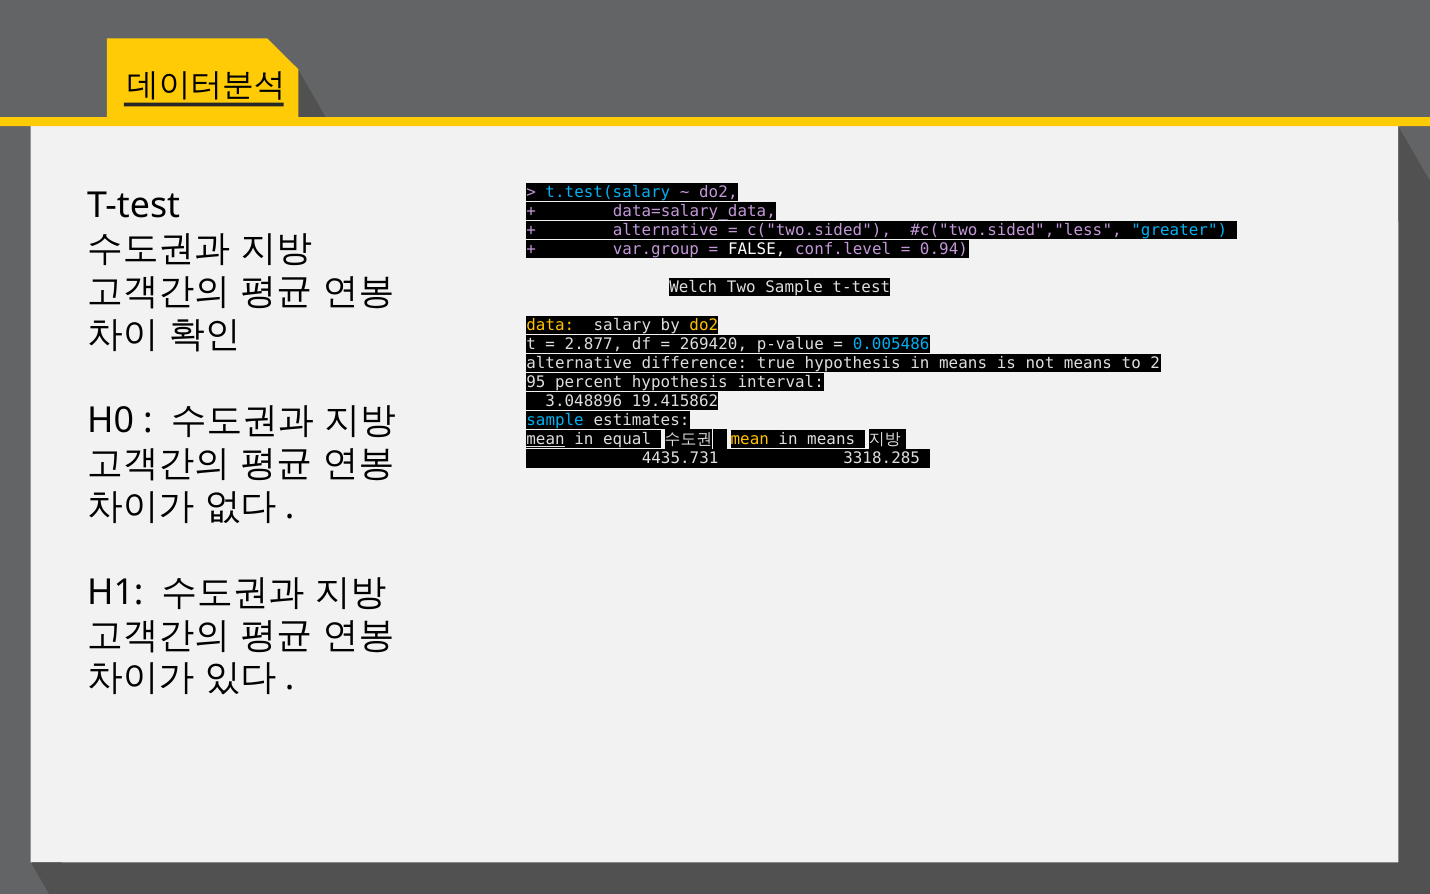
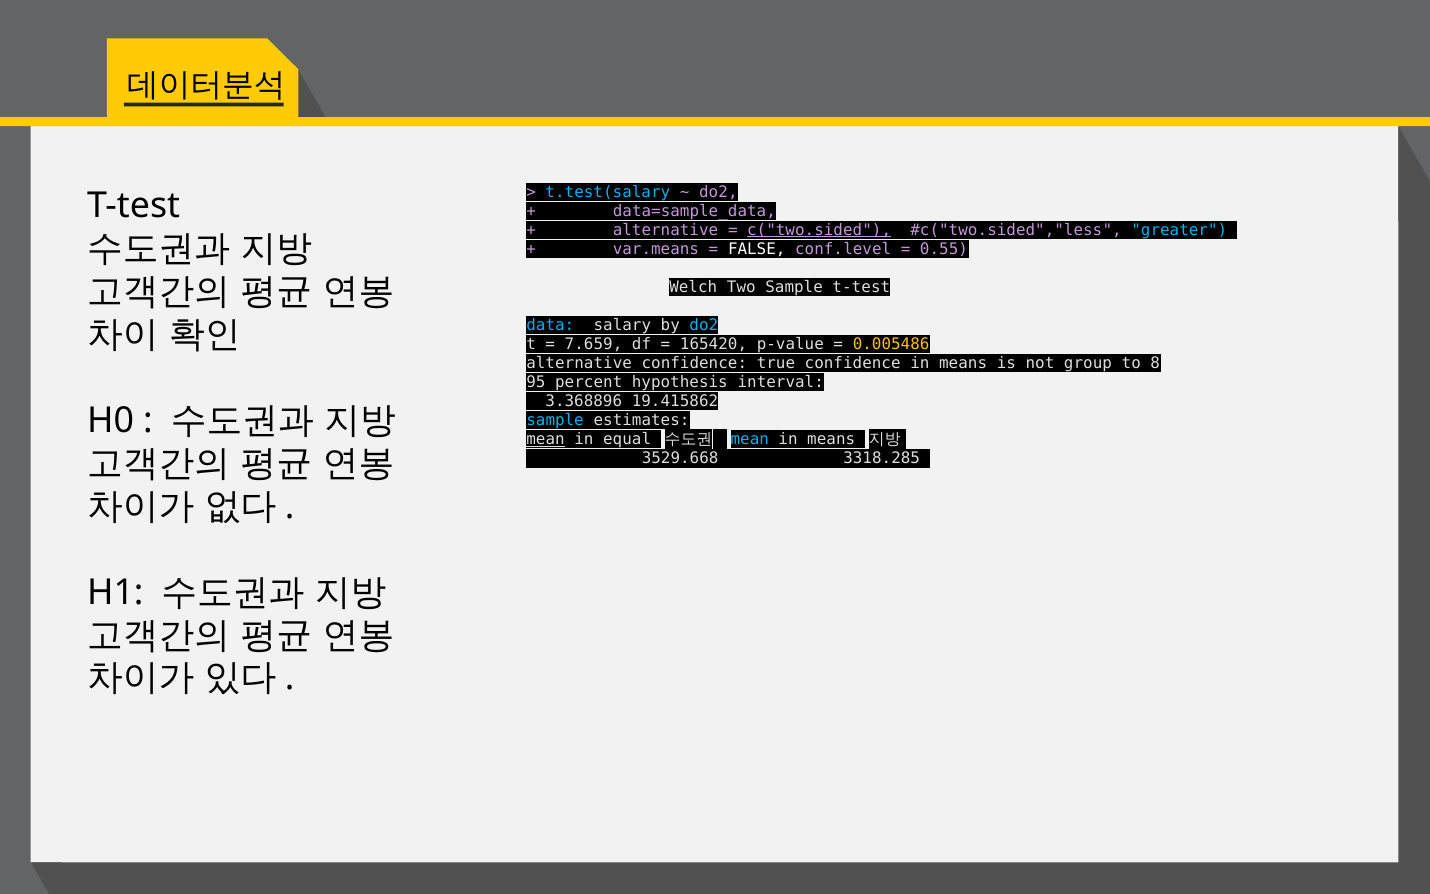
data=salary_data: data=salary_data -> data=sample_data
c("two.sided underline: none -> present
var.group: var.group -> var.means
0.94: 0.94 -> 0.55
data colour: yellow -> light blue
do2 at (704, 325) colour: yellow -> light blue
2.877: 2.877 -> 7.659
269420: 269420 -> 165420
0.005486 colour: light blue -> yellow
alternative difference: difference -> confidence
true hypothesis: hypothesis -> confidence
not means: means -> group
2: 2 -> 8
3.048896: 3.048896 -> 3.368896
mean at (750, 439) colour: yellow -> light blue
4435.731: 4435.731 -> 3529.668
